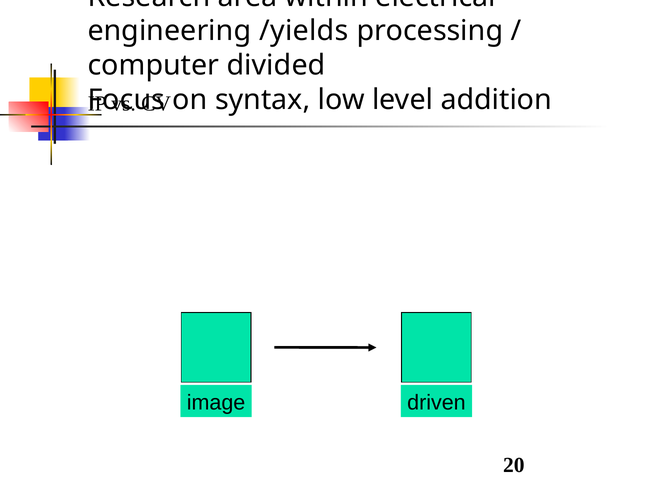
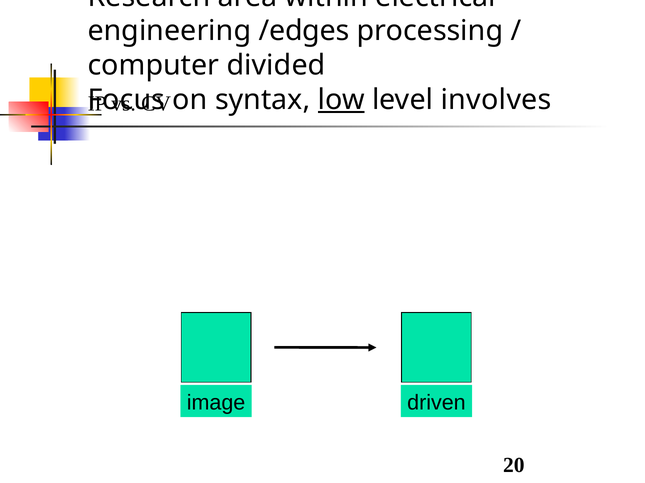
/yields: /yields -> /edges
low underline: none -> present
addition: addition -> involves
